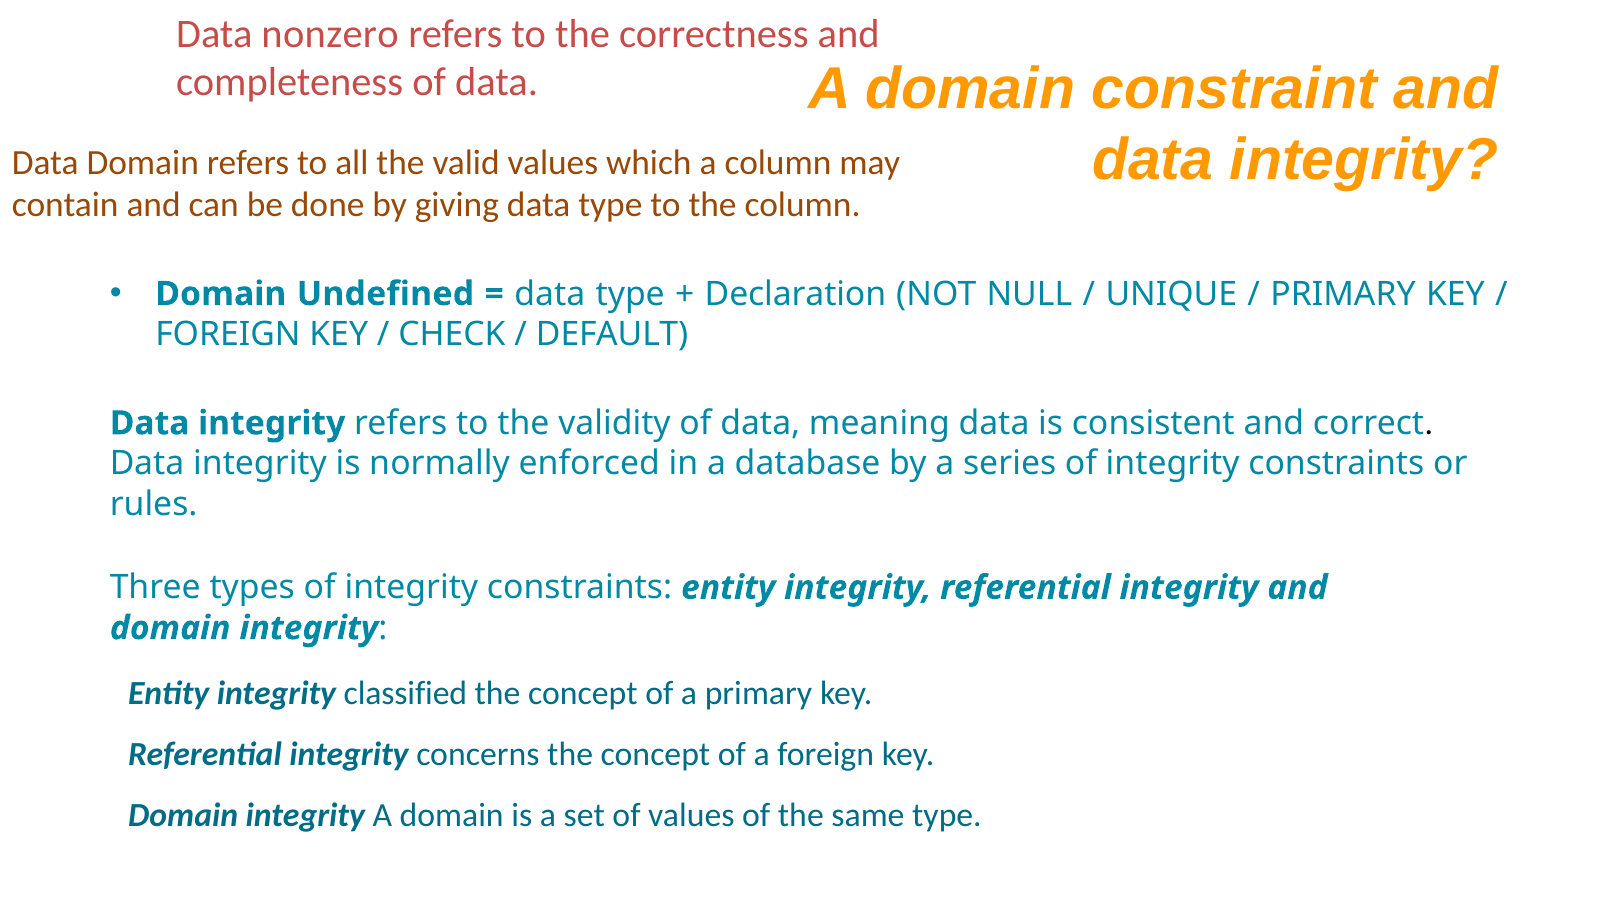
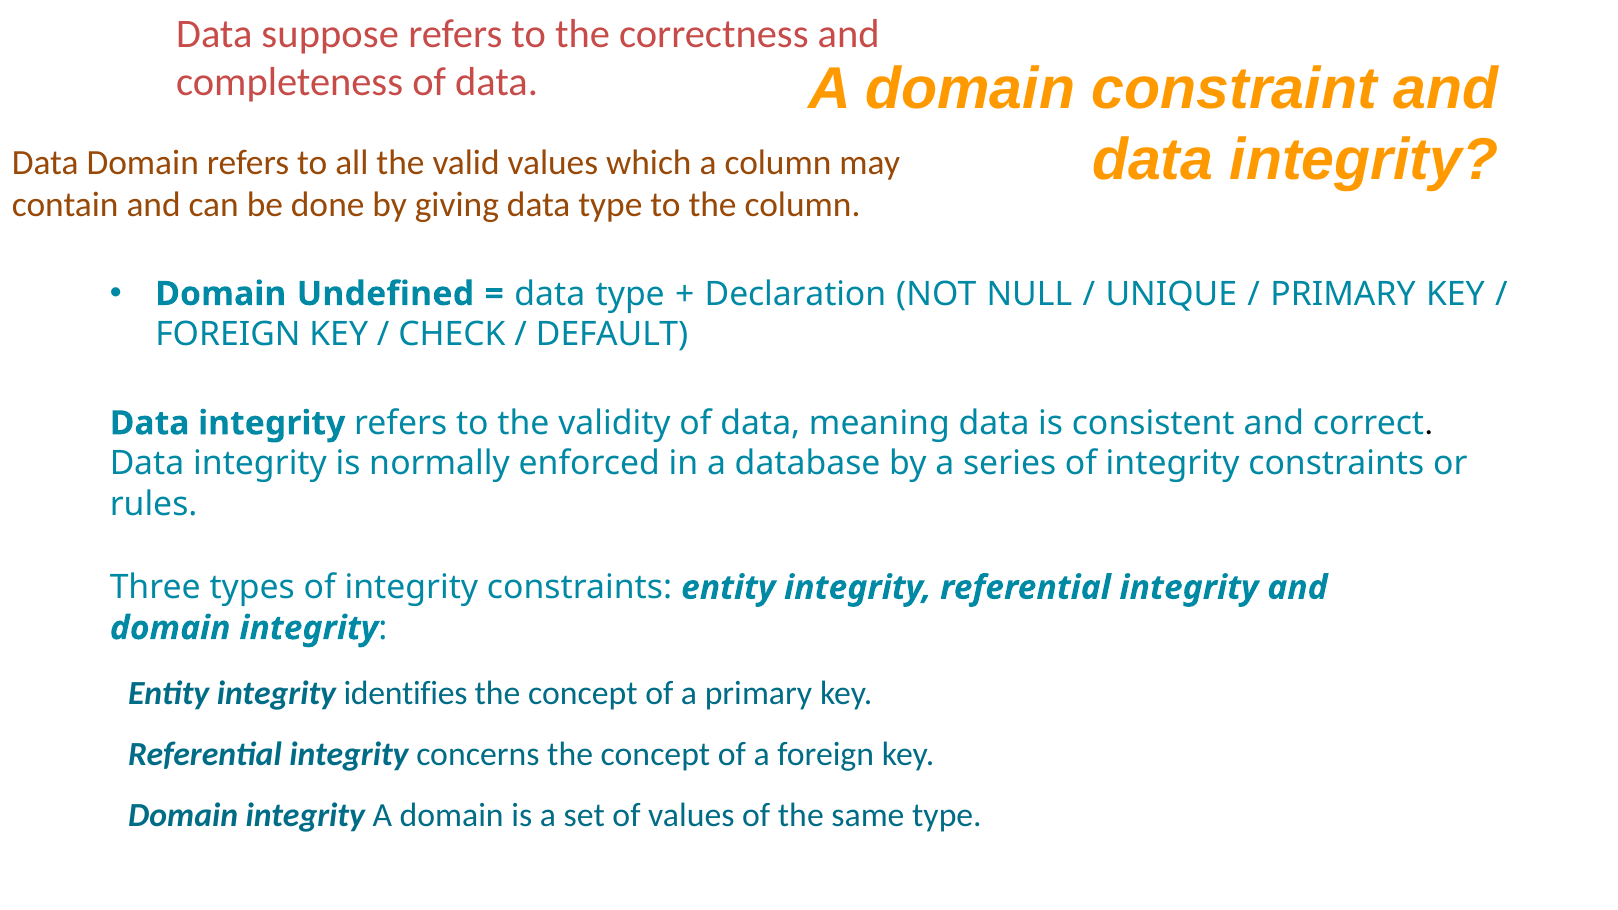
nonzero: nonzero -> suppose
classified: classified -> identifies
